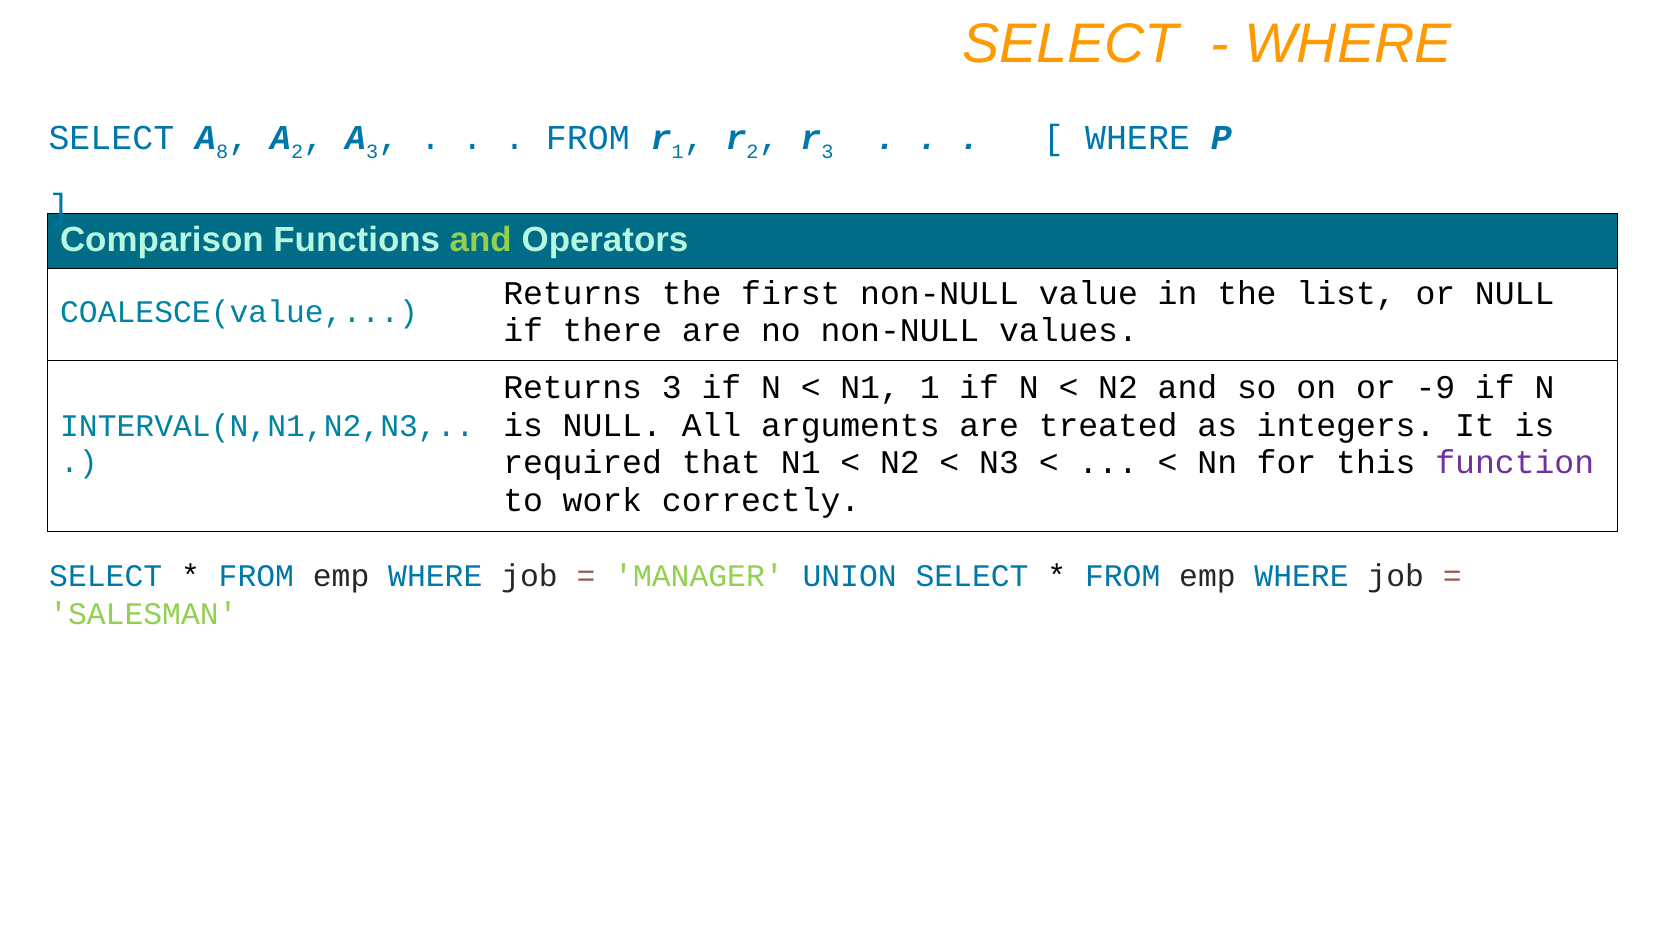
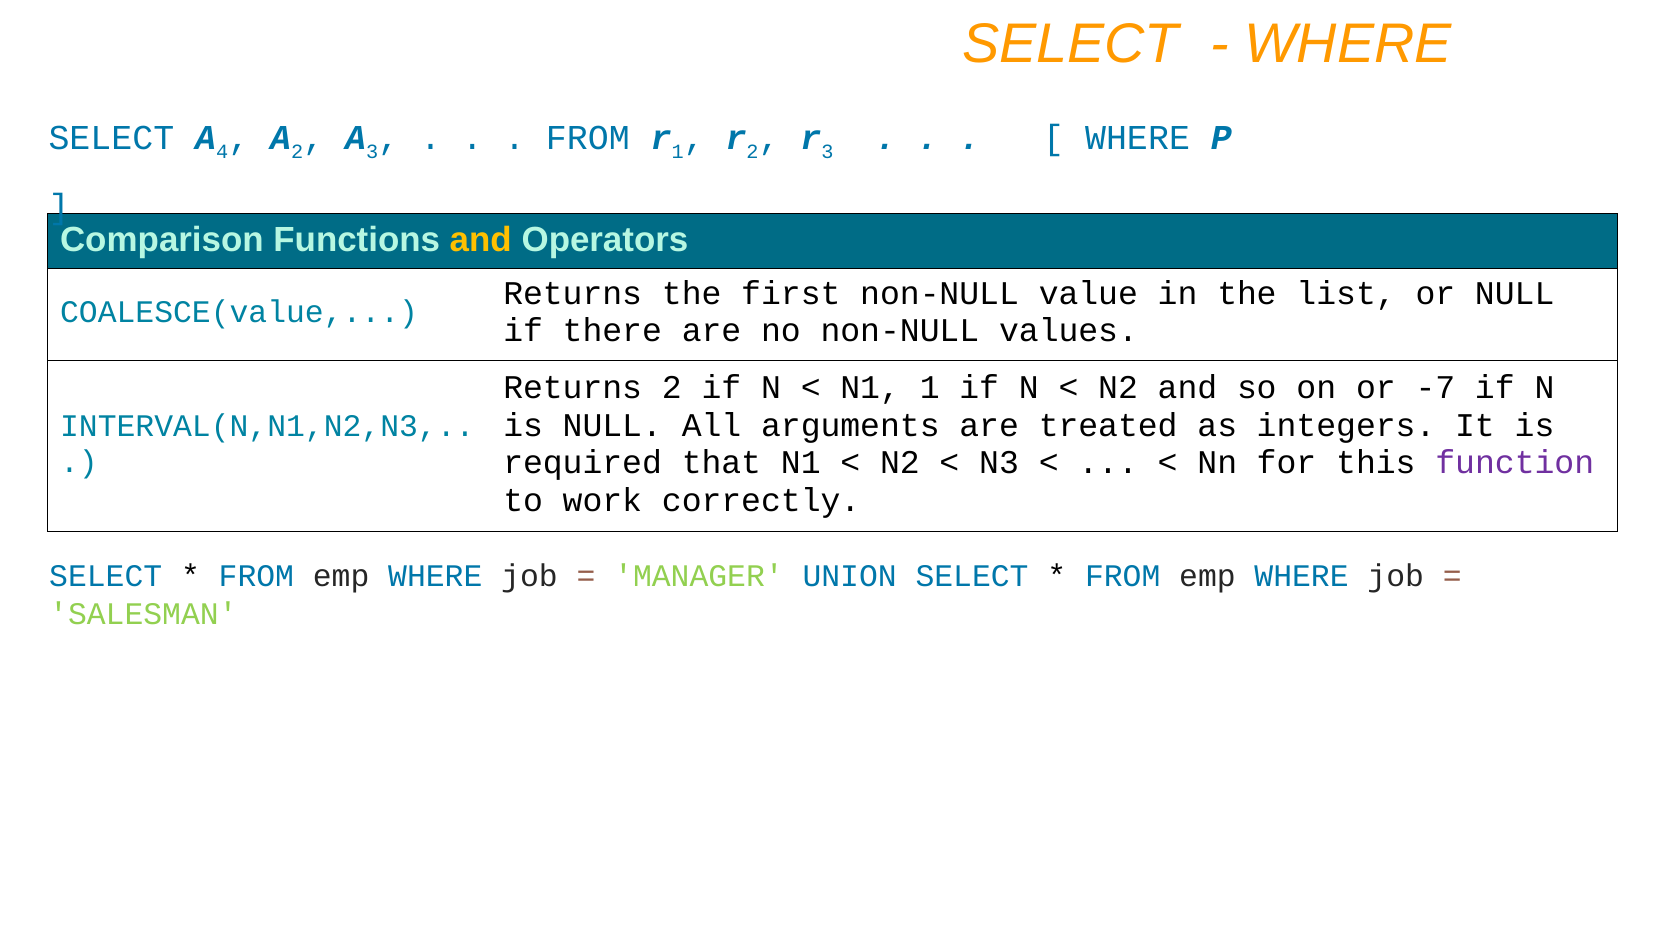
8: 8 -> 4
and at (481, 240) colour: light green -> yellow
Returns 3: 3 -> 2
-9: -9 -> -7
